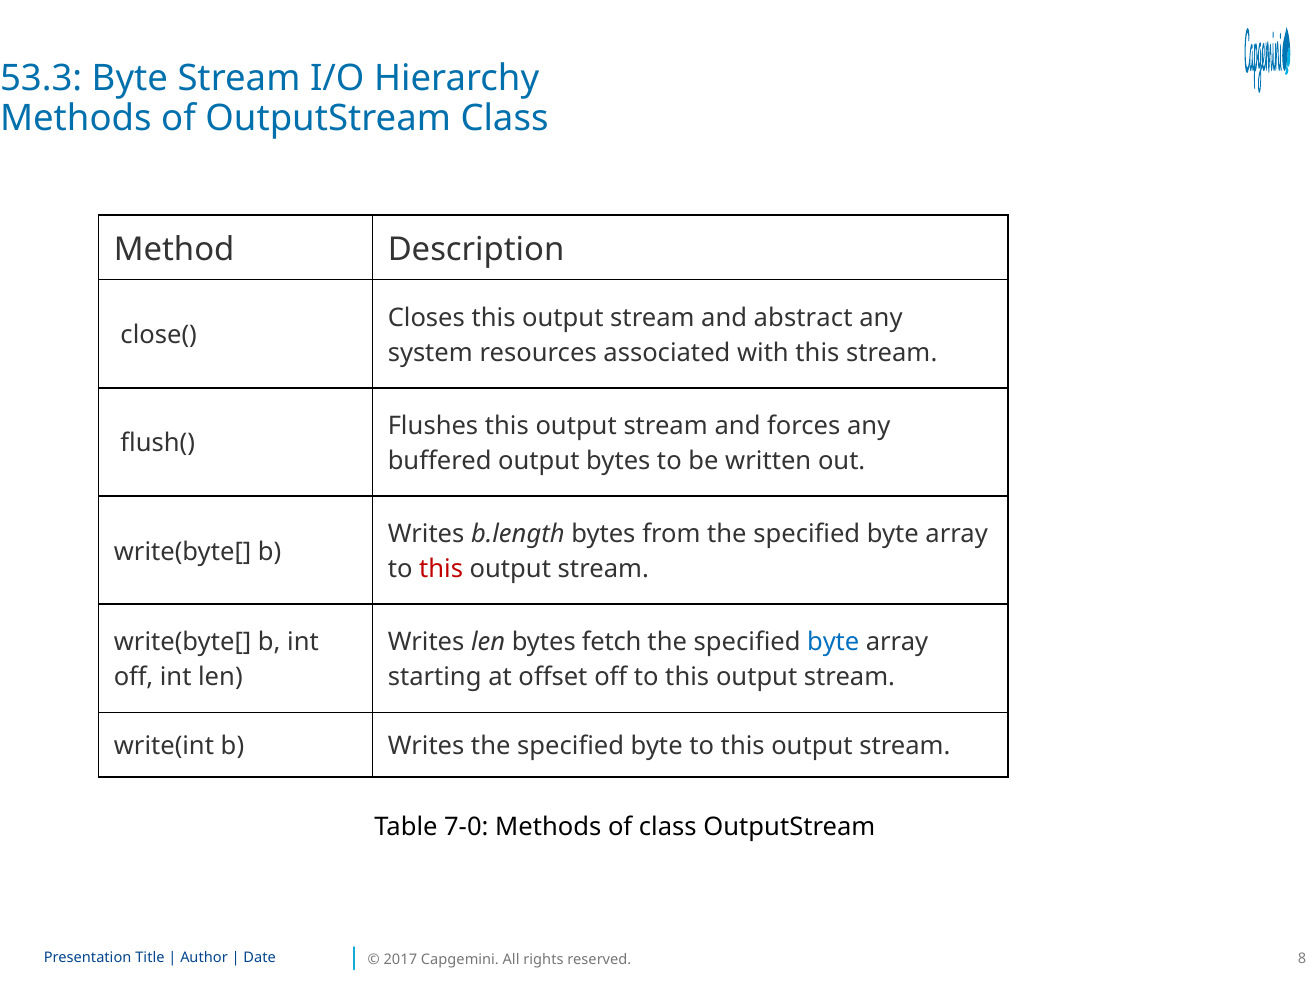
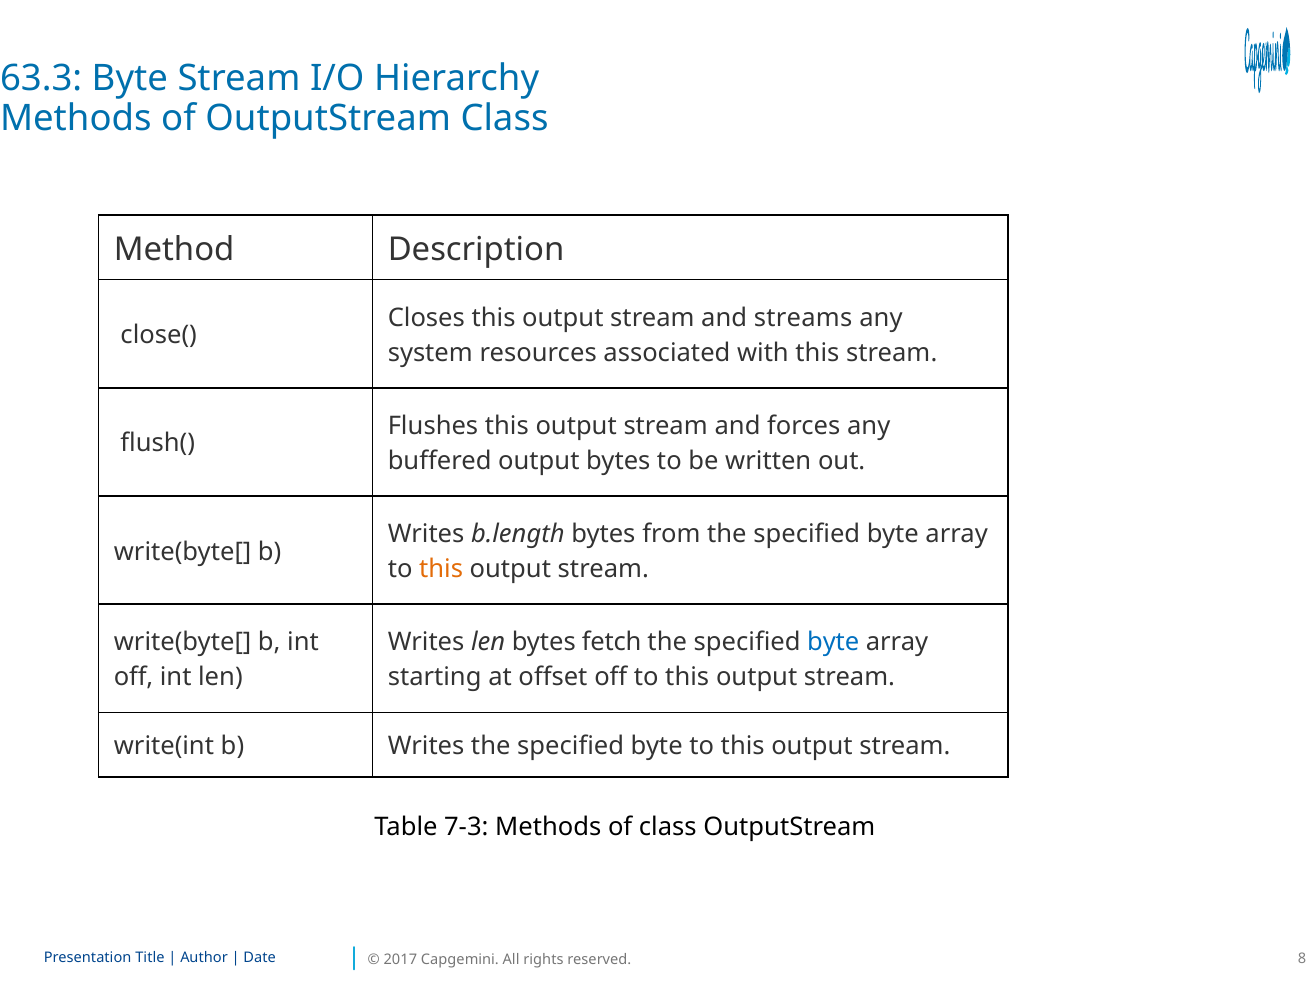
53.3: 53.3 -> 63.3
abstract: abstract -> streams
this at (441, 569) colour: red -> orange
7‑0: 7‑0 -> 7‑3
